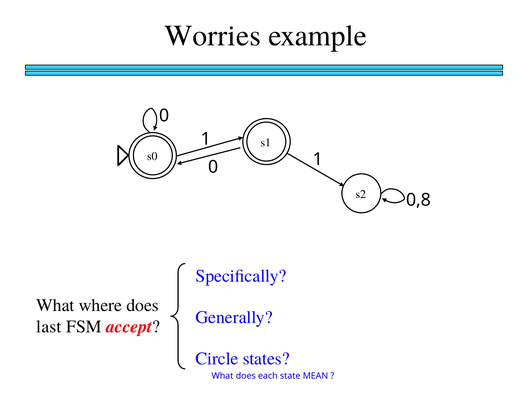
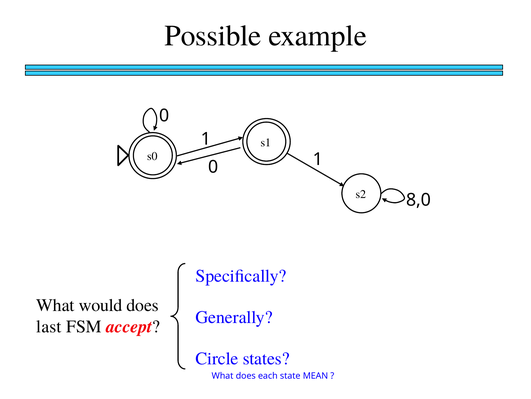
Worries: Worries -> Possible
0,8: 0,8 -> 8,0
where: where -> would
